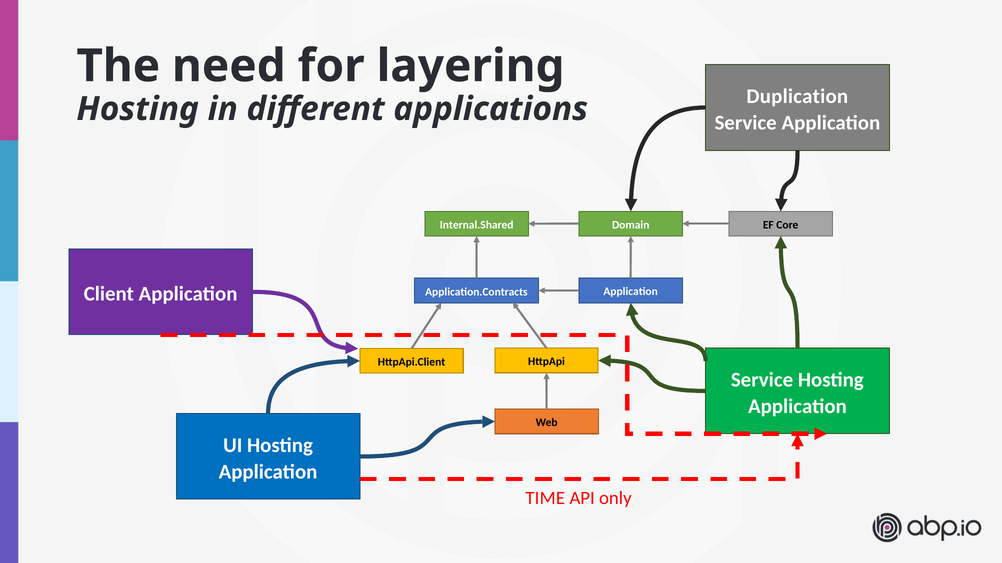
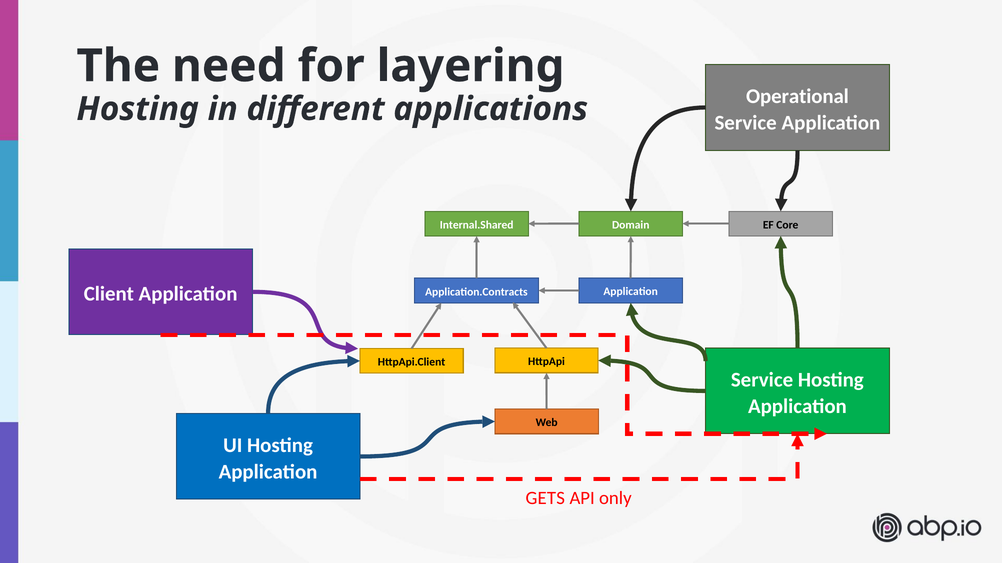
Duplication: Duplication -> Operational
TIME: TIME -> GETS
